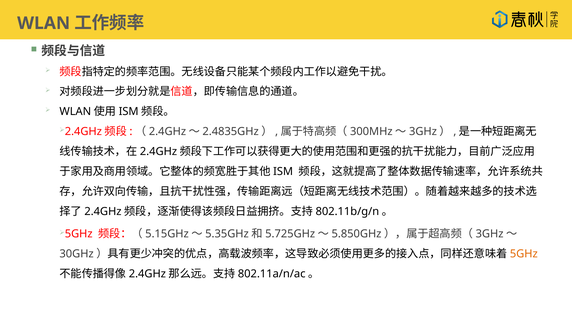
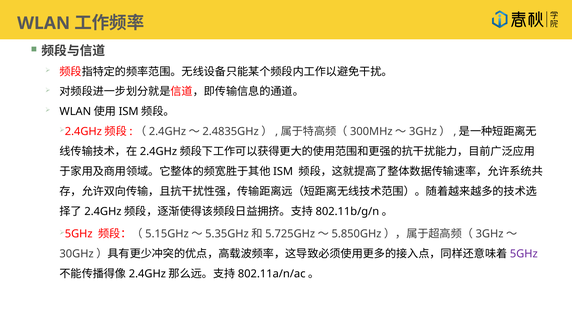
5GHz colour: orange -> purple
